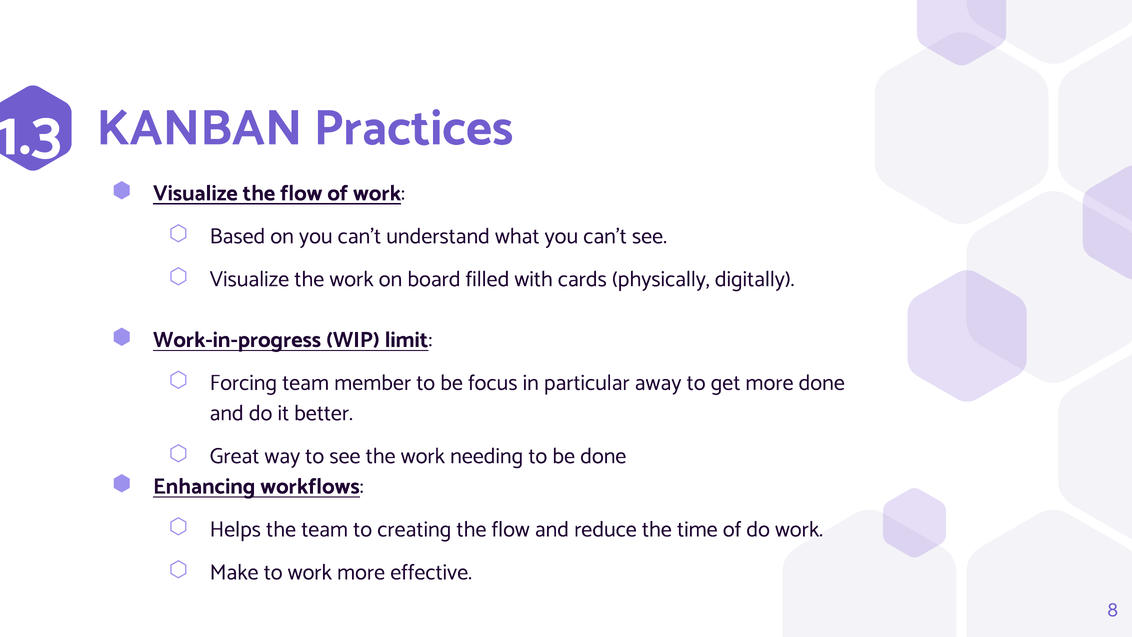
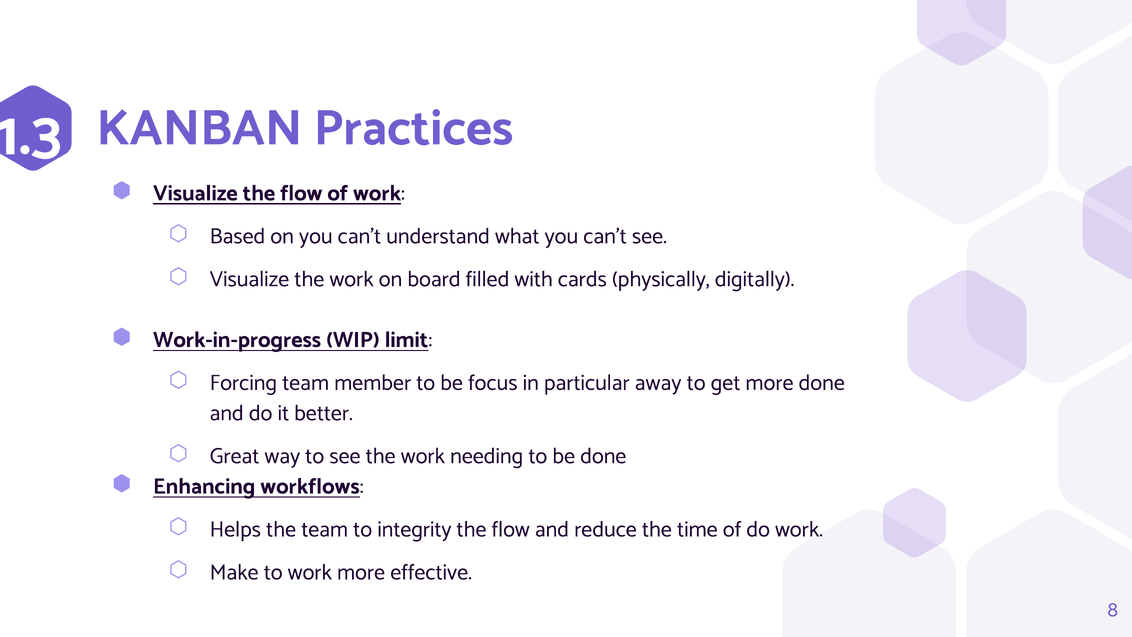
creating: creating -> integrity
